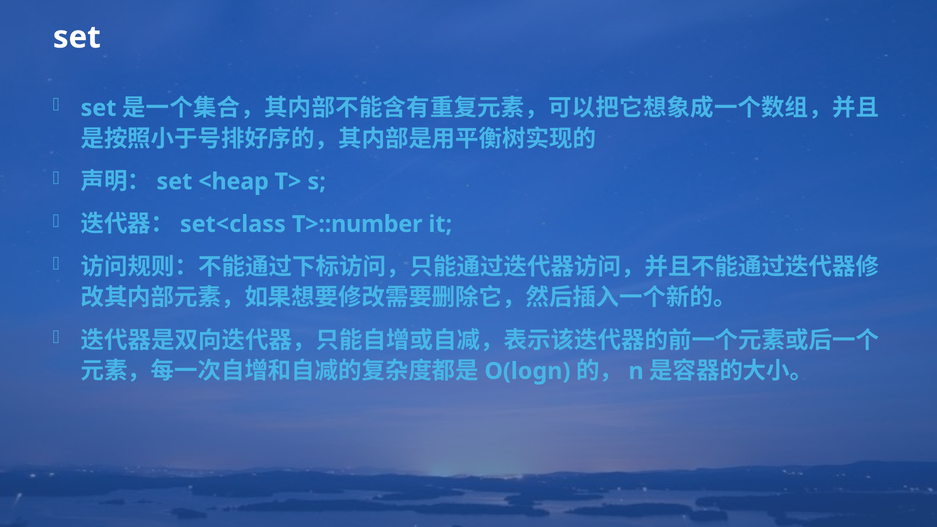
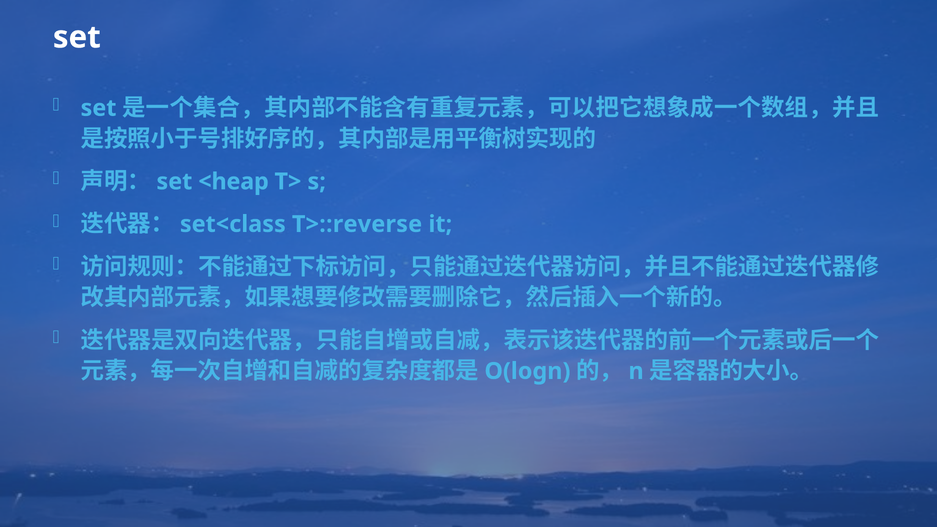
T>::number: T>::number -> T>::reverse
